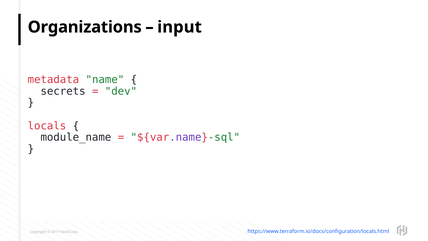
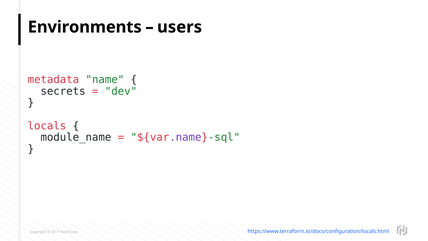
Organizations: Organizations -> Environments
input: input -> users
